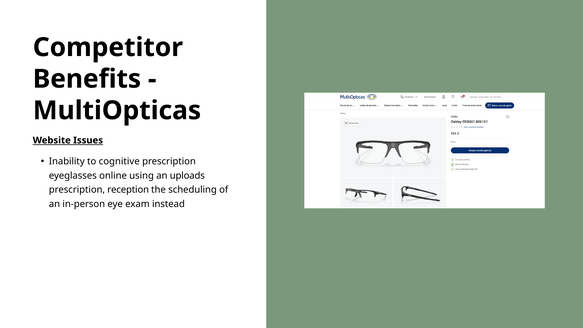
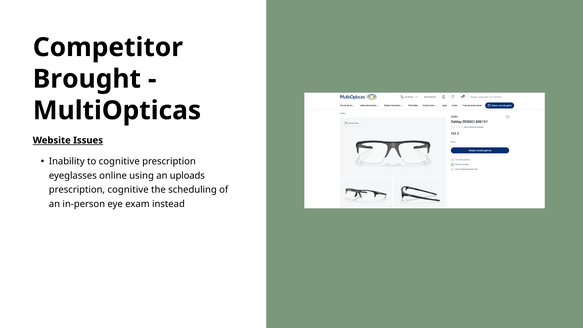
Benefits: Benefits -> Brought
prescription reception: reception -> cognitive
